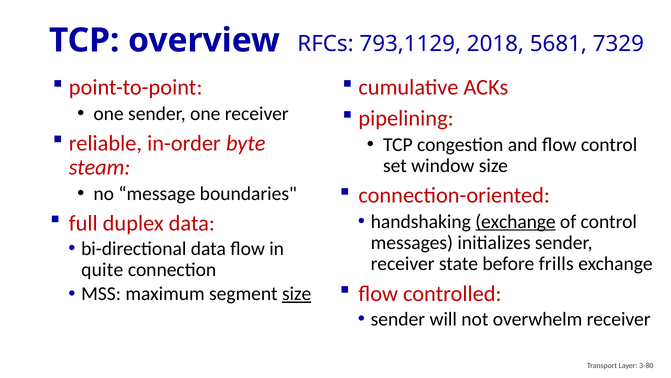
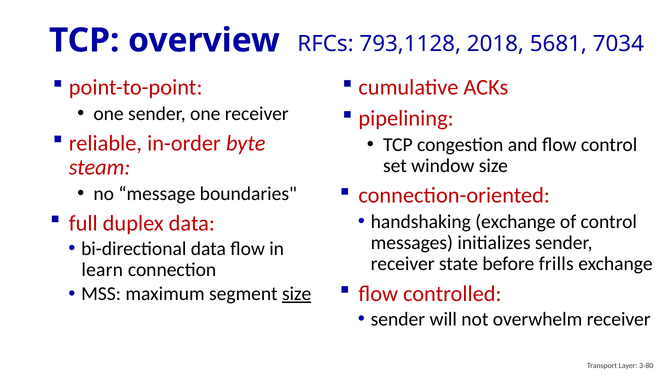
793,1129: 793,1129 -> 793,1128
7329: 7329 -> 7034
exchange at (515, 221) underline: present -> none
quite: quite -> learn
